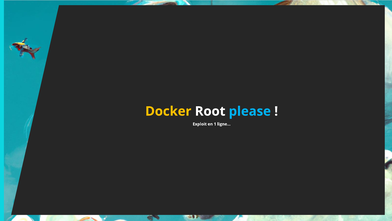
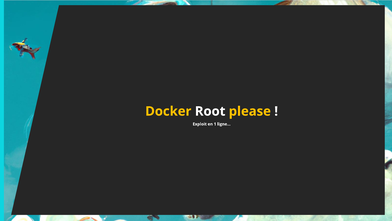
please colour: light blue -> yellow
